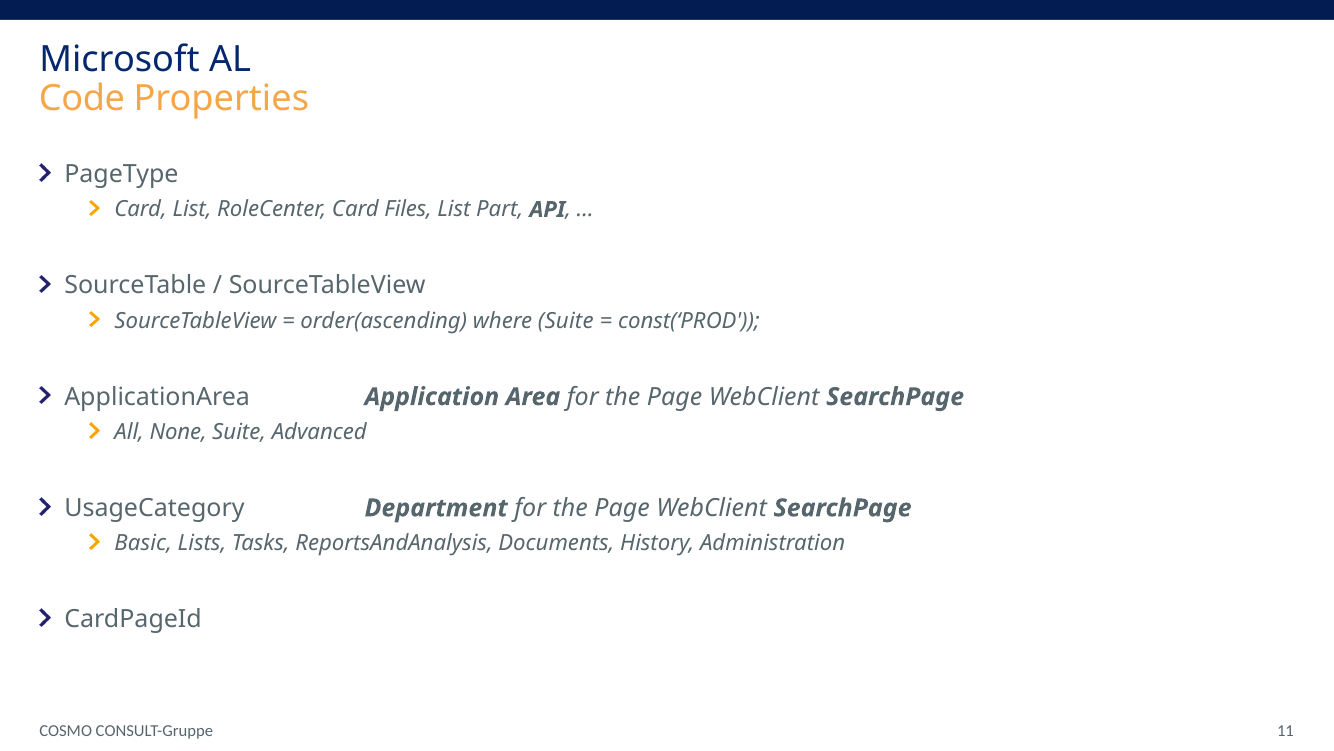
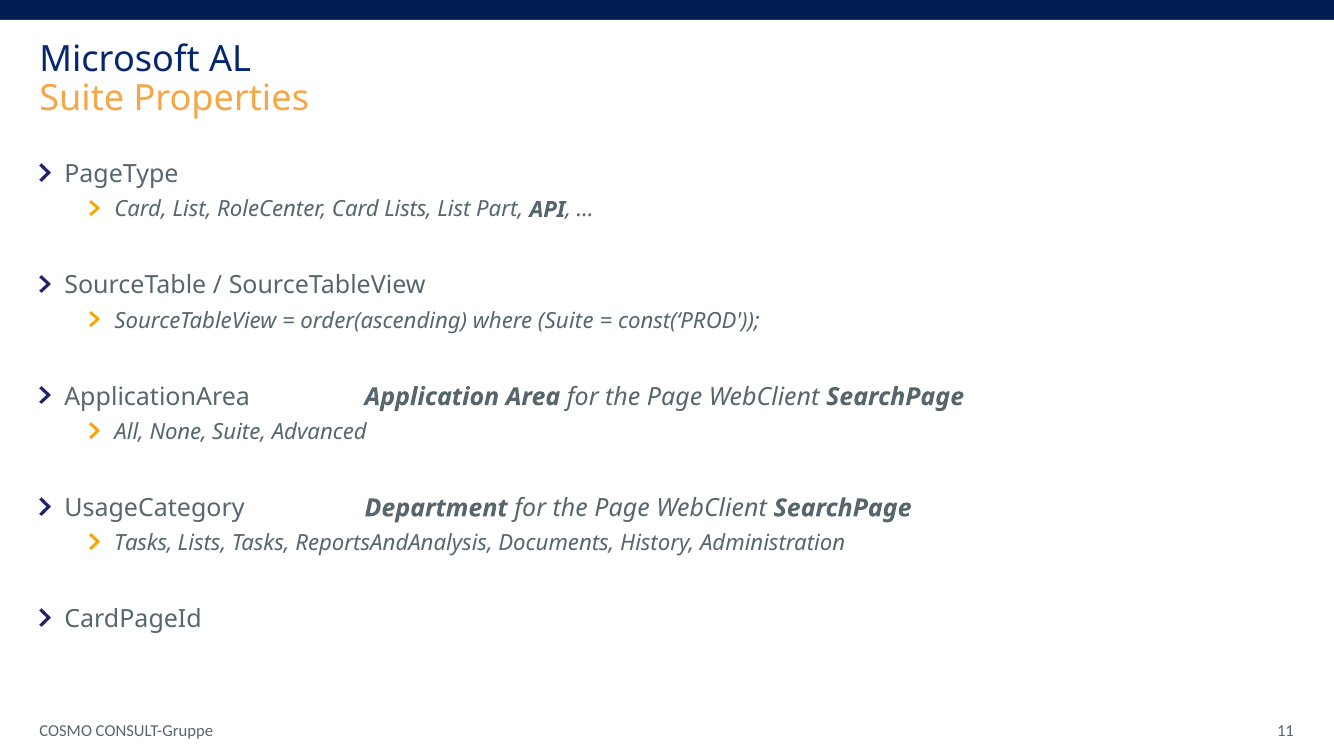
Code at (82, 98): Code -> Suite
Card Files: Files -> Lists
Basic at (143, 543): Basic -> Tasks
